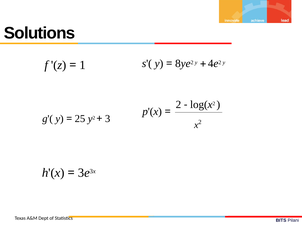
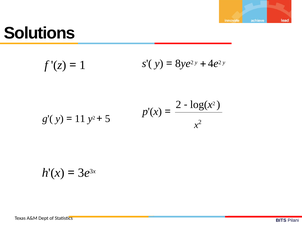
25: 25 -> 11
3: 3 -> 5
